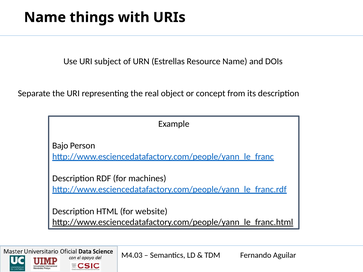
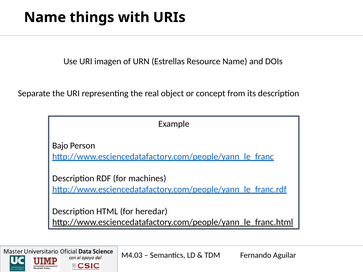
subject: subject -> imagen
website: website -> heredar
